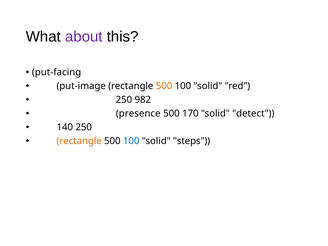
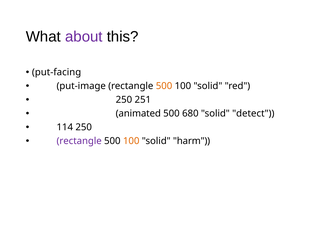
982: 982 -> 251
presence: presence -> animated
170: 170 -> 680
140: 140 -> 114
rectangle at (79, 141) colour: orange -> purple
100 at (131, 141) colour: blue -> orange
steps: steps -> harm
